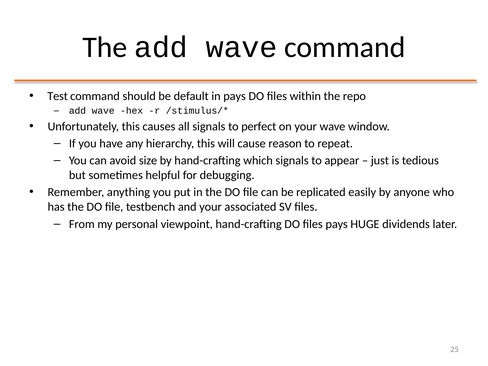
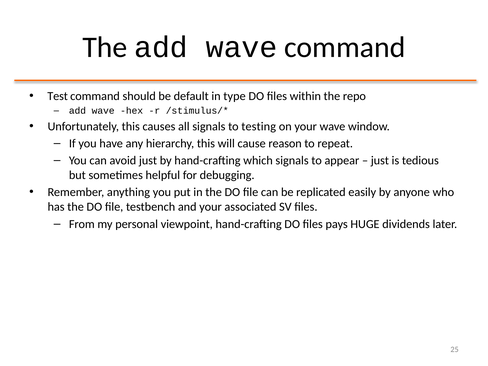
in pays: pays -> type
perfect: perfect -> testing
avoid size: size -> just
